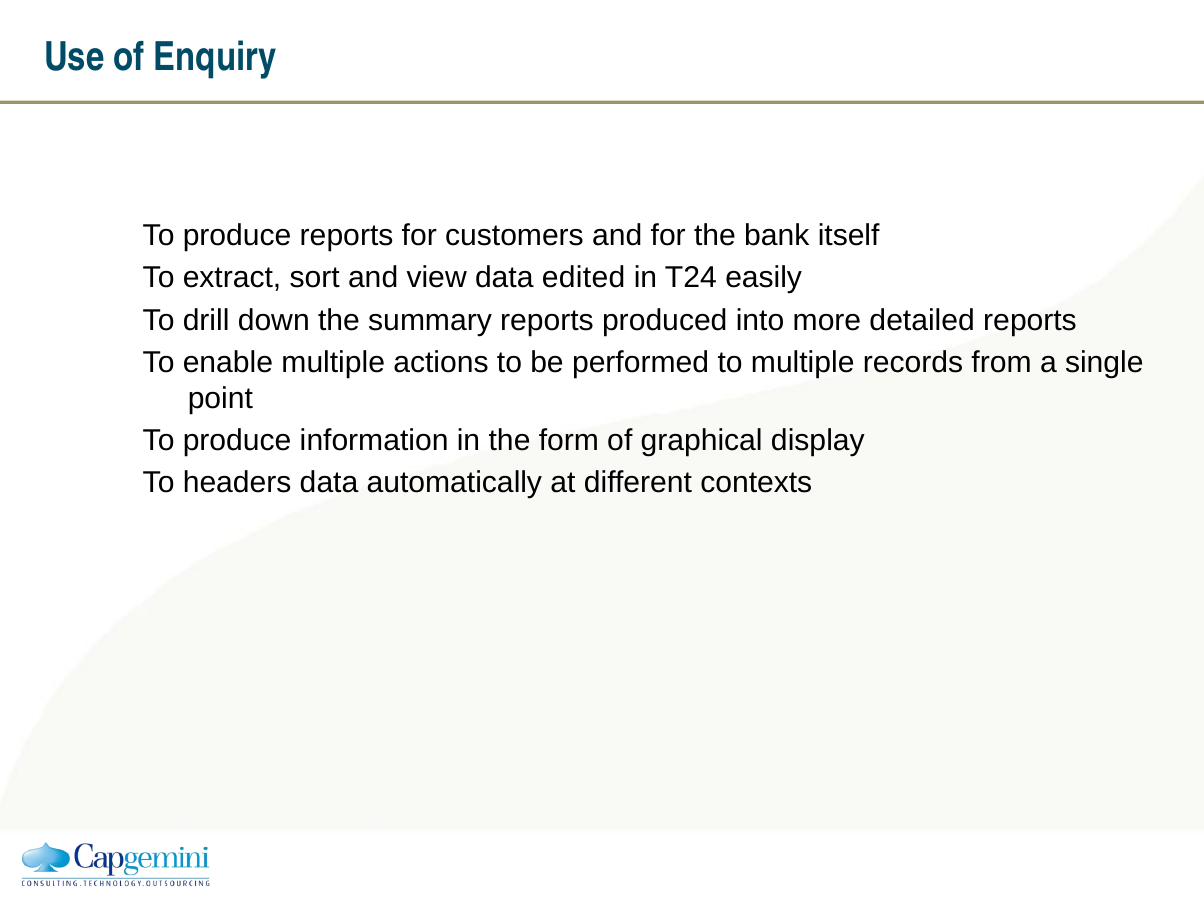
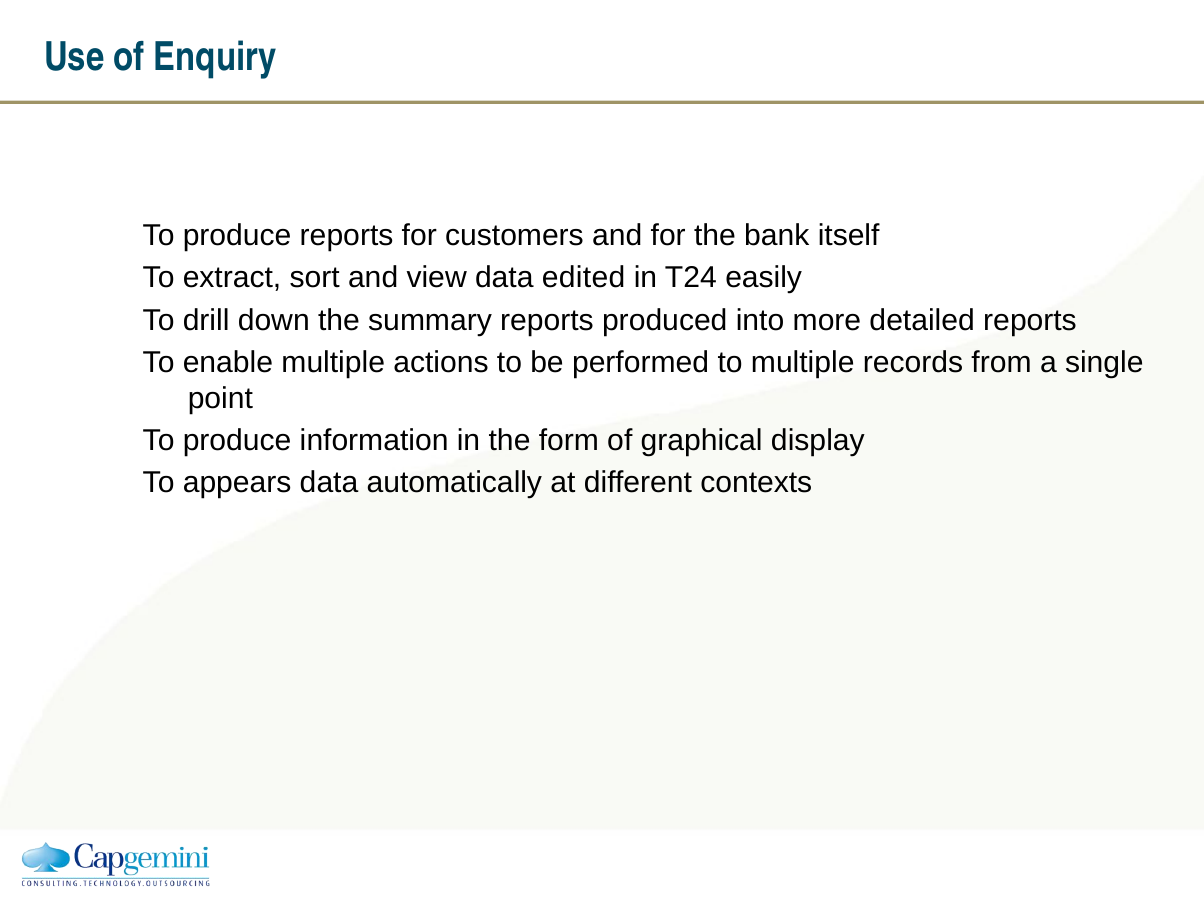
headers: headers -> appears
